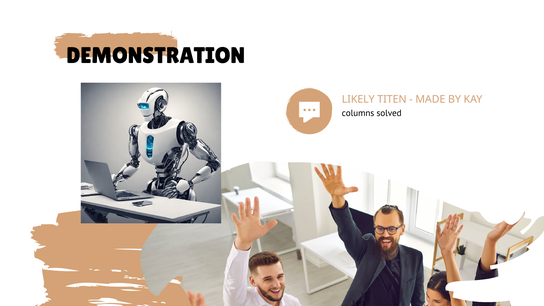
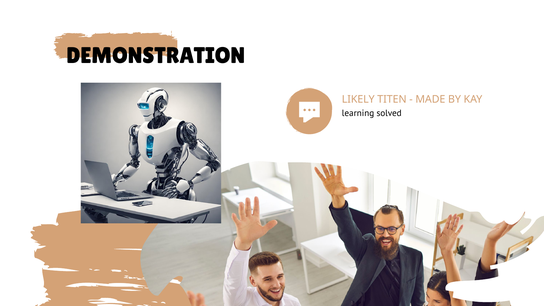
columns: columns -> learning
